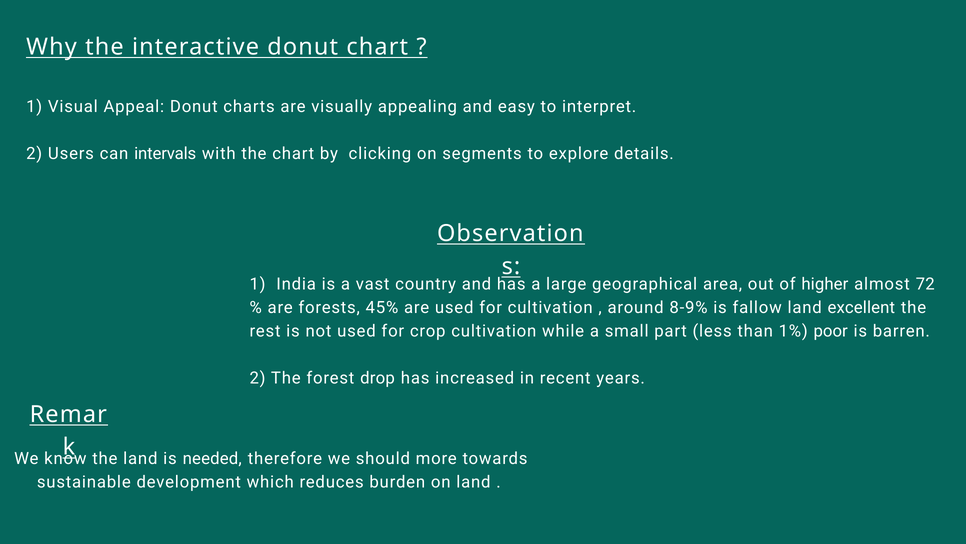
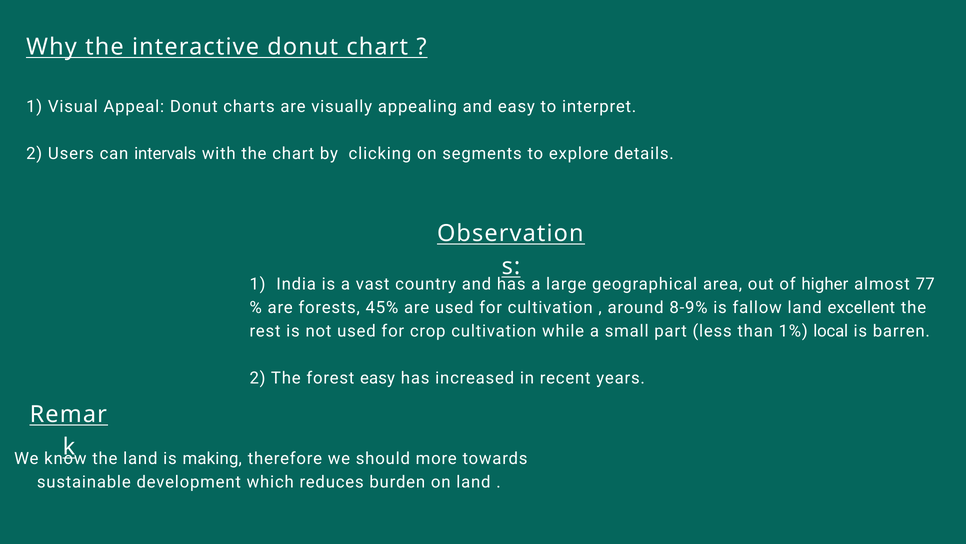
72: 72 -> 77
poor: poor -> local
forest drop: drop -> easy
needed: needed -> making
